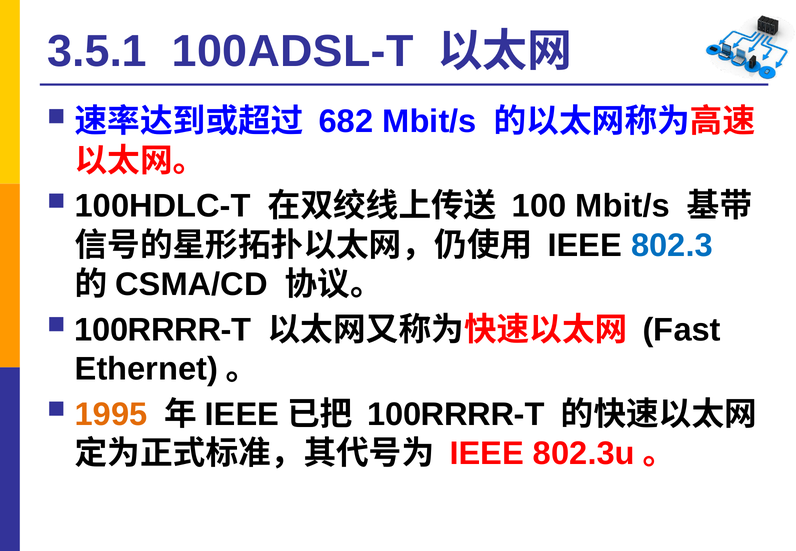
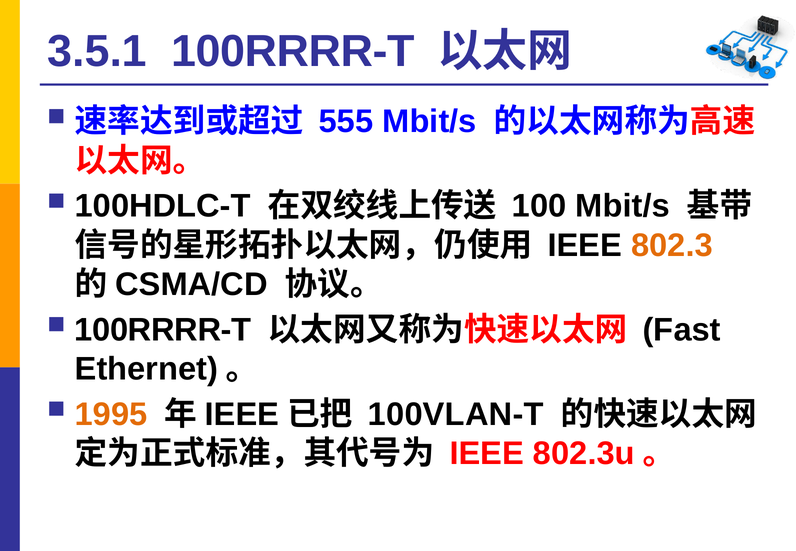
3.5.1 100ADSL-T: 100ADSL-T -> 100RRRR-T
682: 682 -> 555
802.3 colour: blue -> orange
100RRRR-T at (456, 414): 100RRRR-T -> 100VLAN-T
